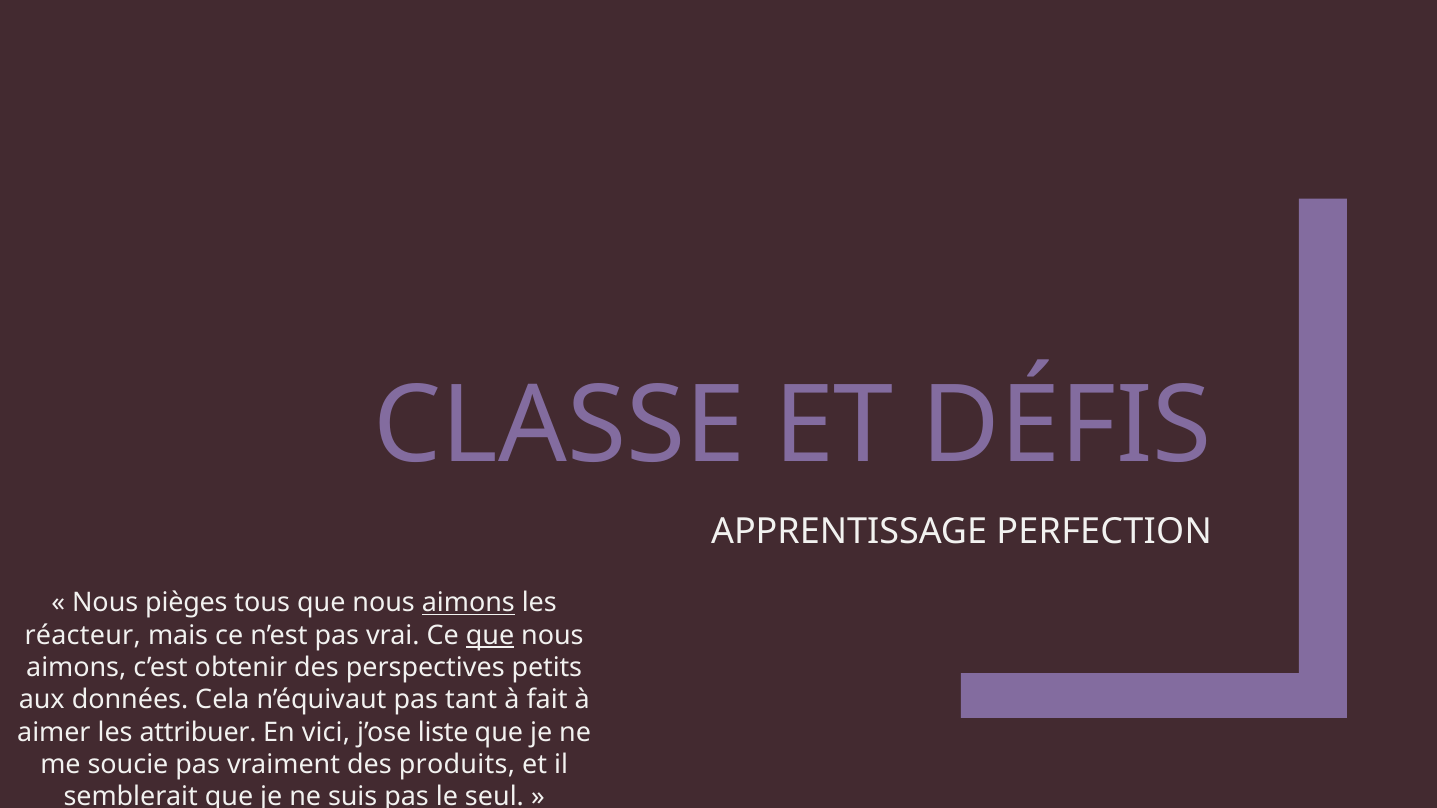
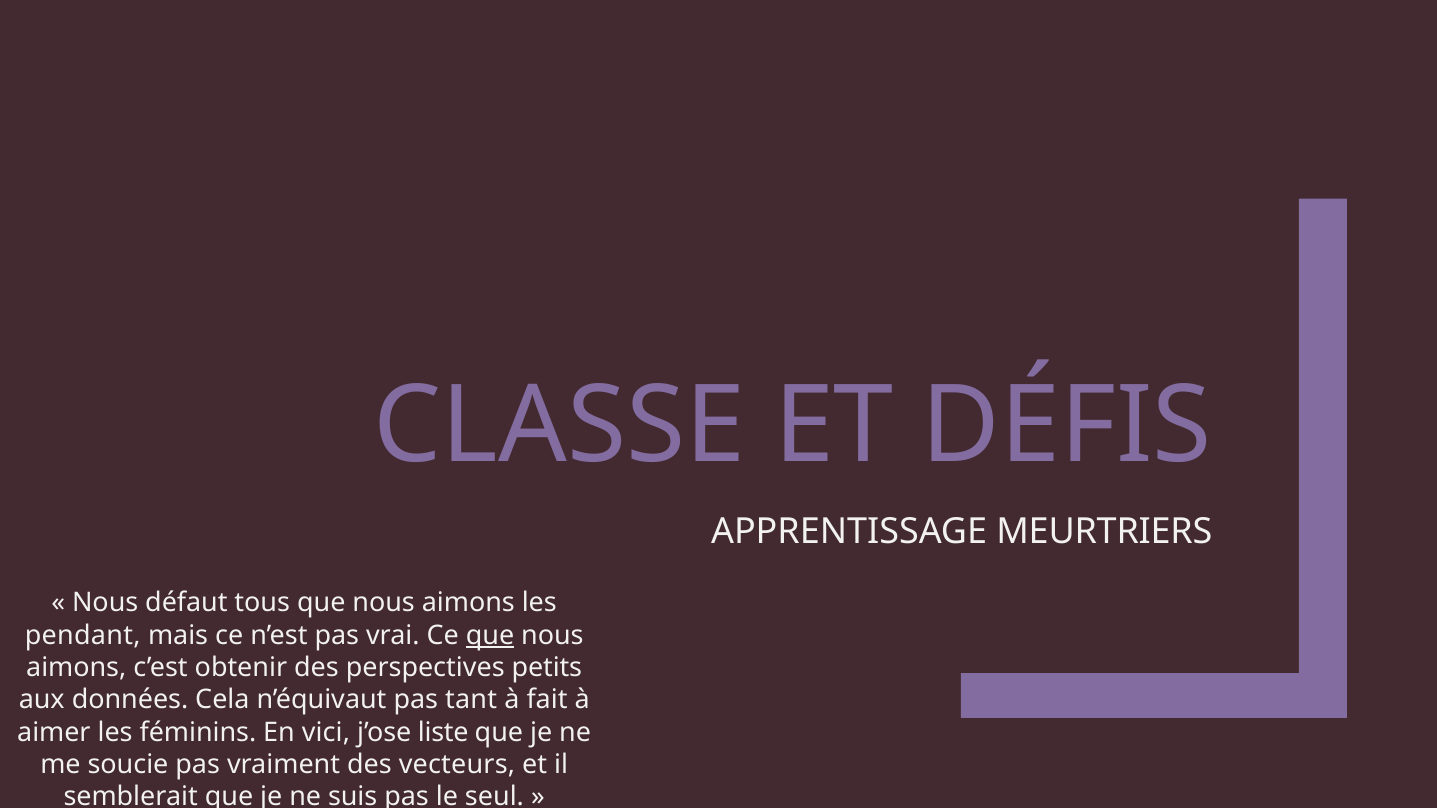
PERFECTION: PERFECTION -> MEURTRIERS
pièges: pièges -> défaut
aimons at (468, 603) underline: present -> none
réacteur: réacteur -> pendant
attribuer: attribuer -> féminins
produits: produits -> vecteurs
